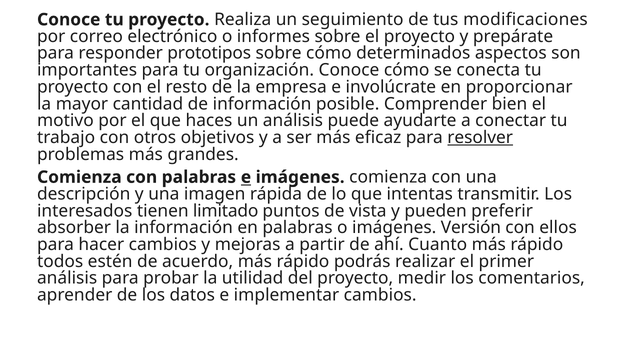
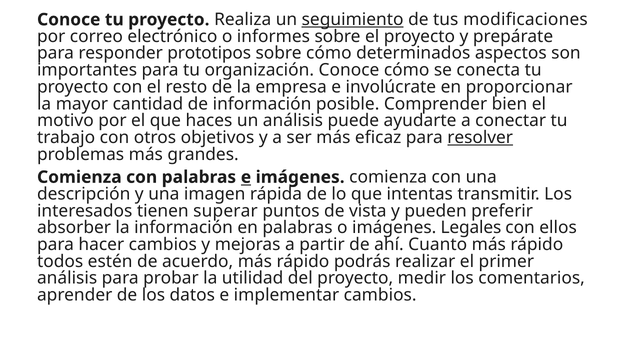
seguimiento underline: none -> present
limitado: limitado -> superar
Versión: Versión -> Legales
